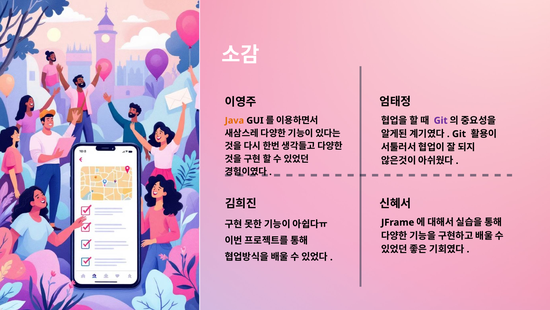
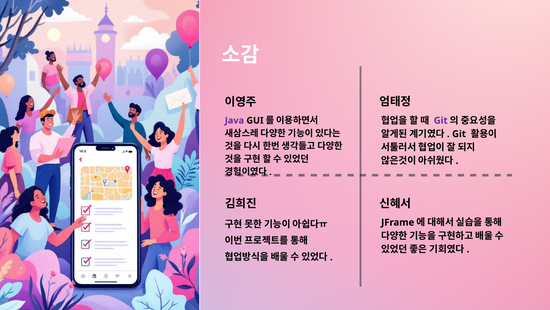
Java colour: orange -> purple
